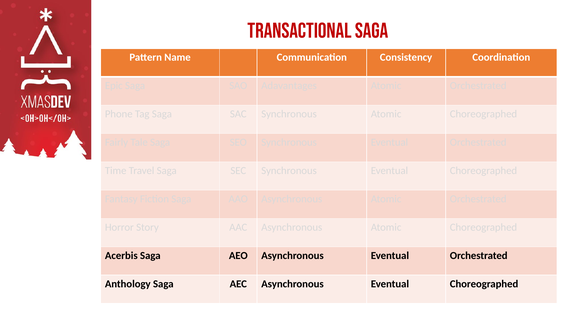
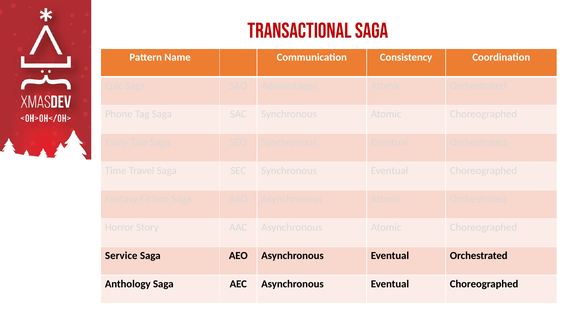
Acerbis: Acerbis -> Service
